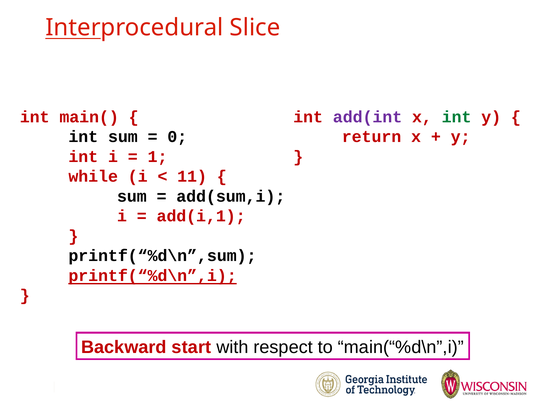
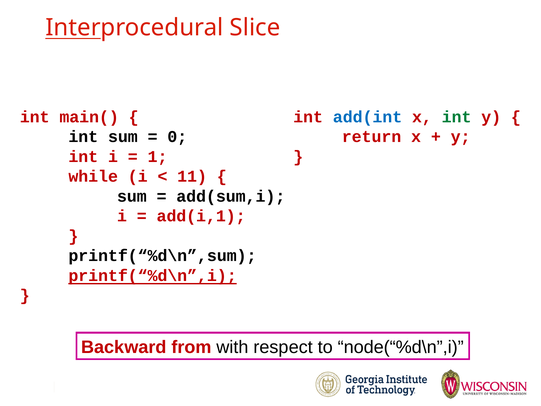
add(int colour: purple -> blue
start: start -> from
main(“%d\n”,i: main(“%d\n”,i -> node(“%d\n”,i
